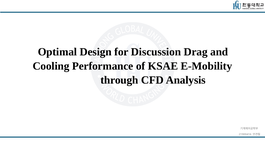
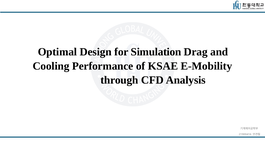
Discussion: Discussion -> Simulation
